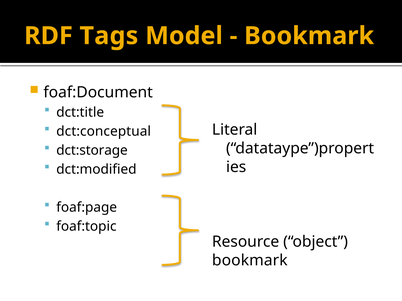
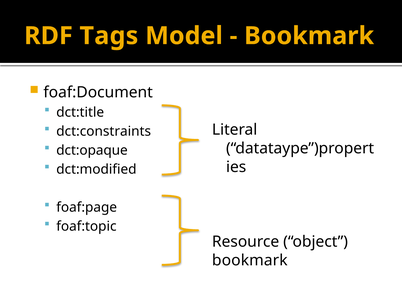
dct:conceptual: dct:conceptual -> dct:constraints
dct:storage: dct:storage -> dct:opaque
